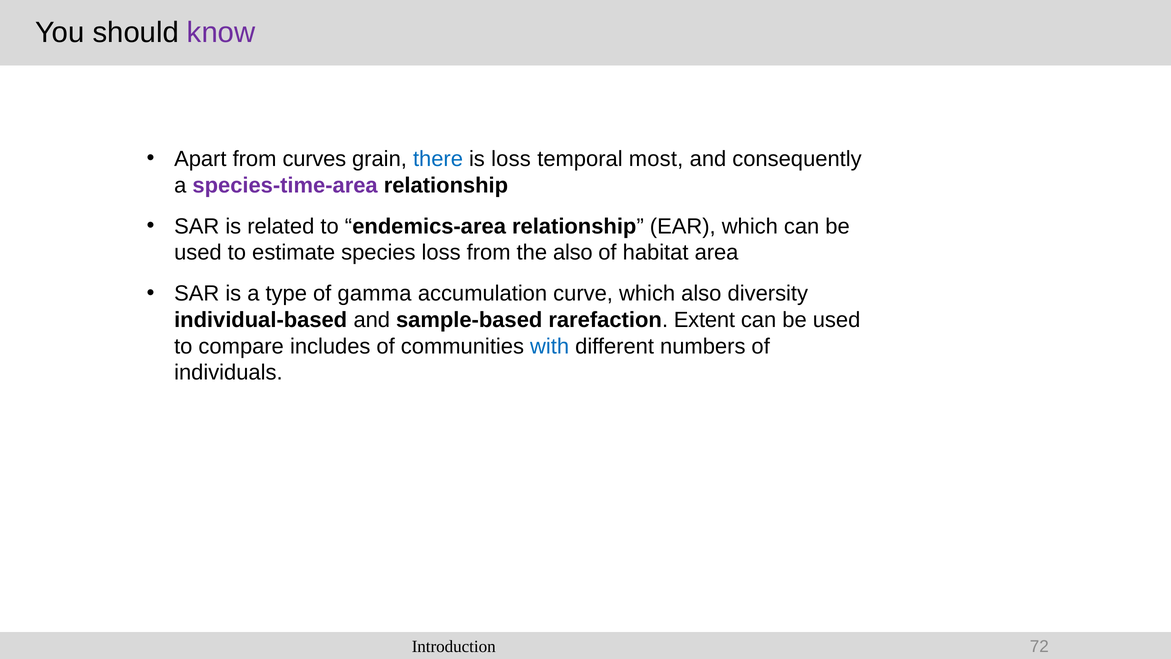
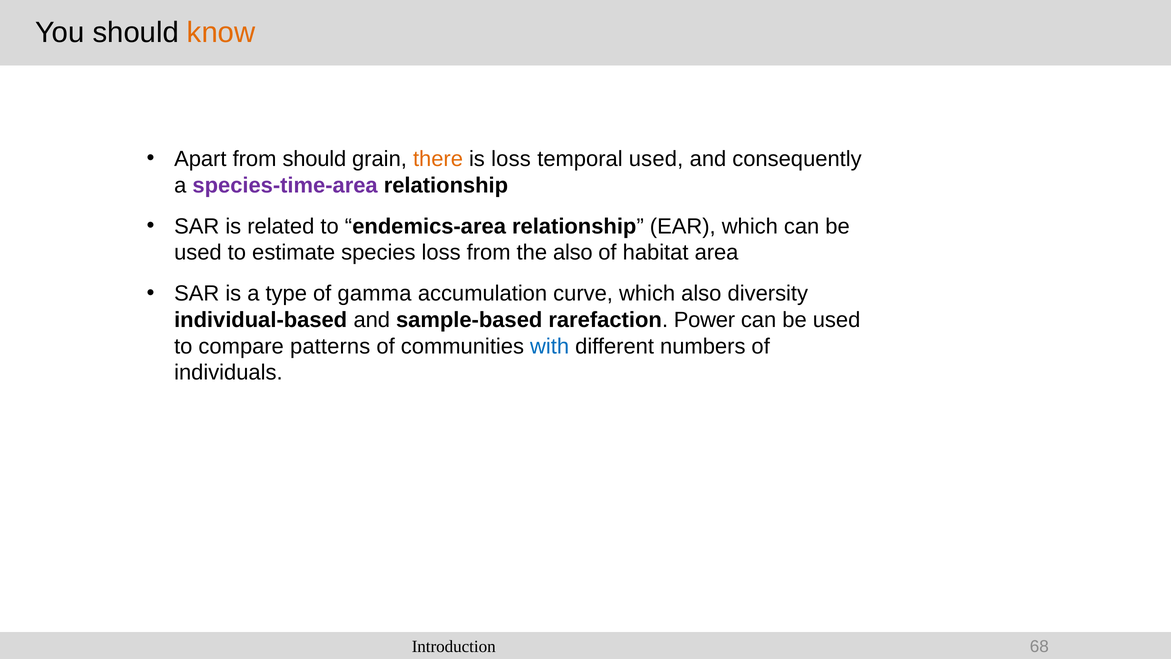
know colour: purple -> orange
from curves: curves -> should
there colour: blue -> orange
temporal most: most -> used
Extent: Extent -> Power
includes: includes -> patterns
72: 72 -> 68
